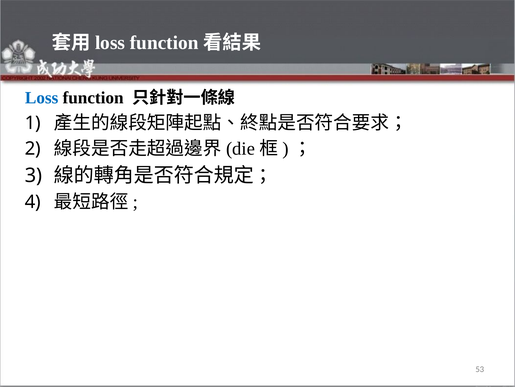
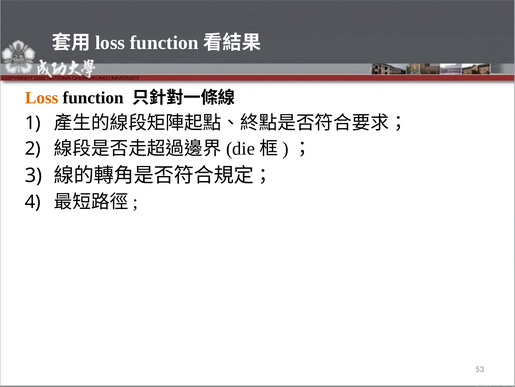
Loss colour: blue -> orange
